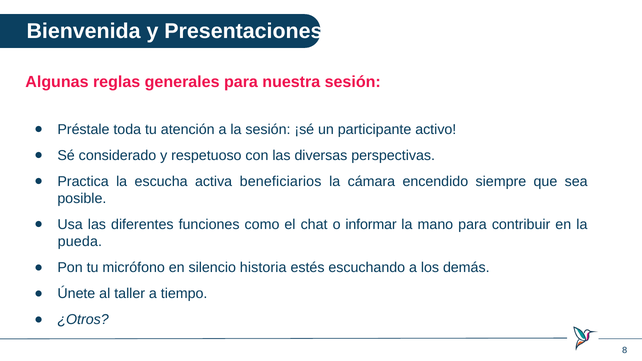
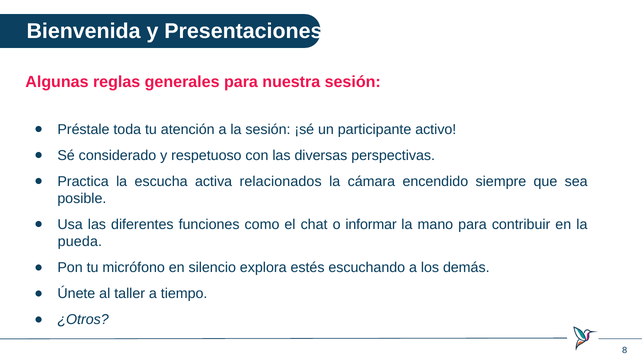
beneficiarios: beneficiarios -> relacionados
historia: historia -> explora
